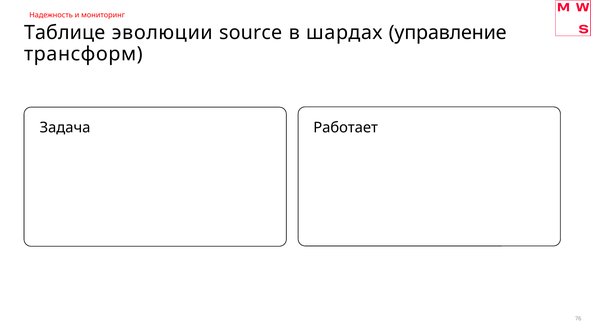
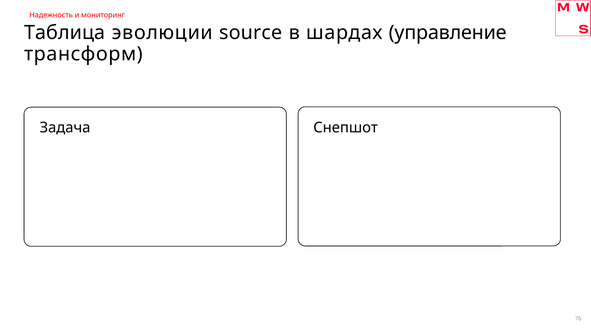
Таблице: Таблице -> Таблица
Работает: Работает -> Снепшот
